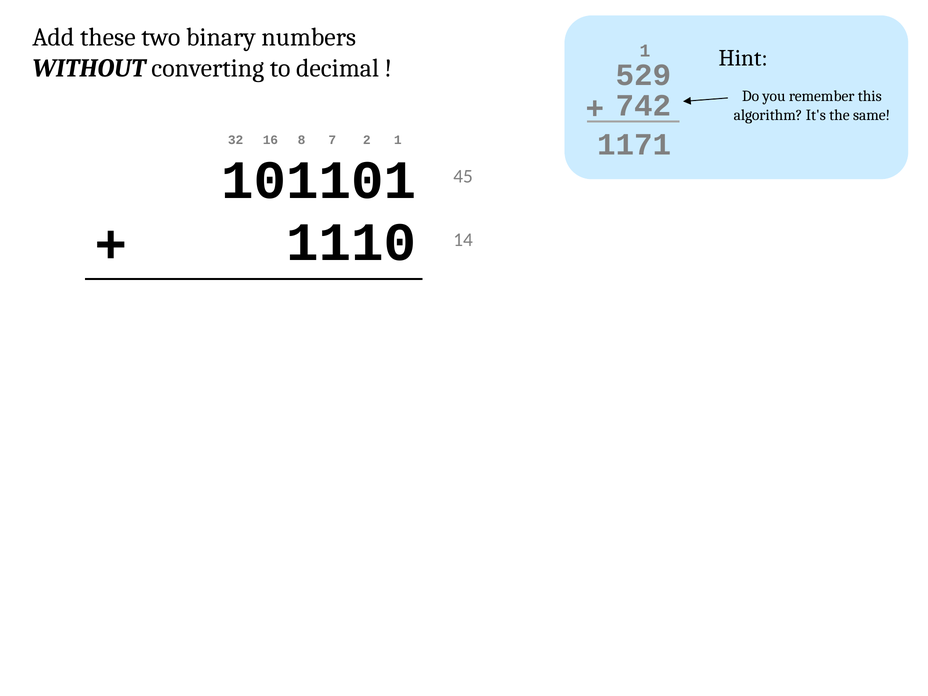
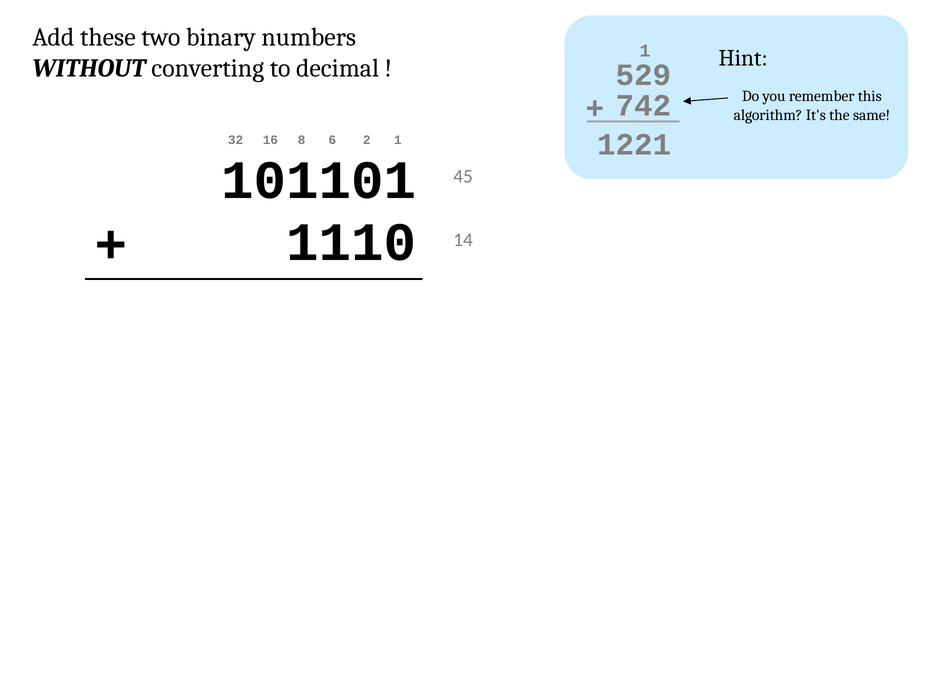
1171: 1171 -> 1221
7: 7 -> 6
